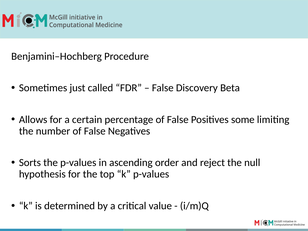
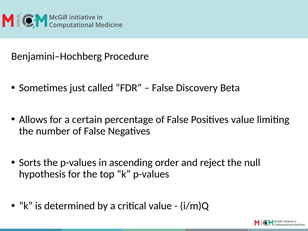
Positives some: some -> value
